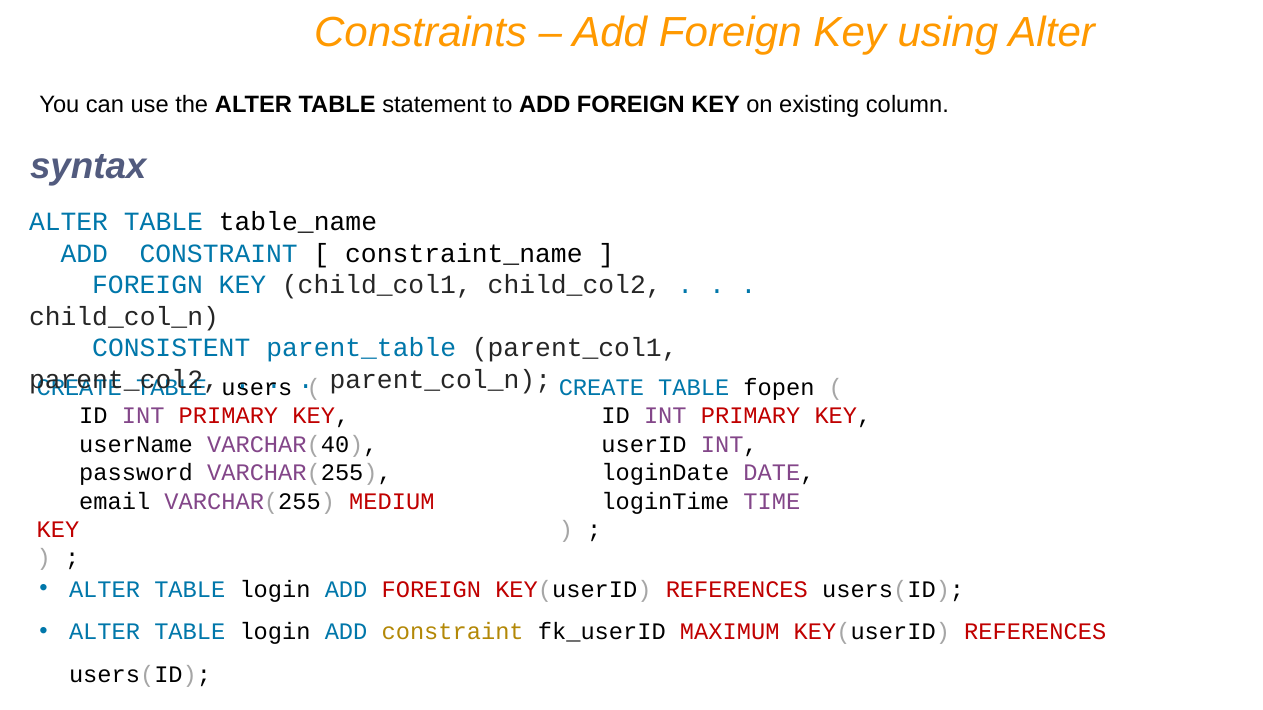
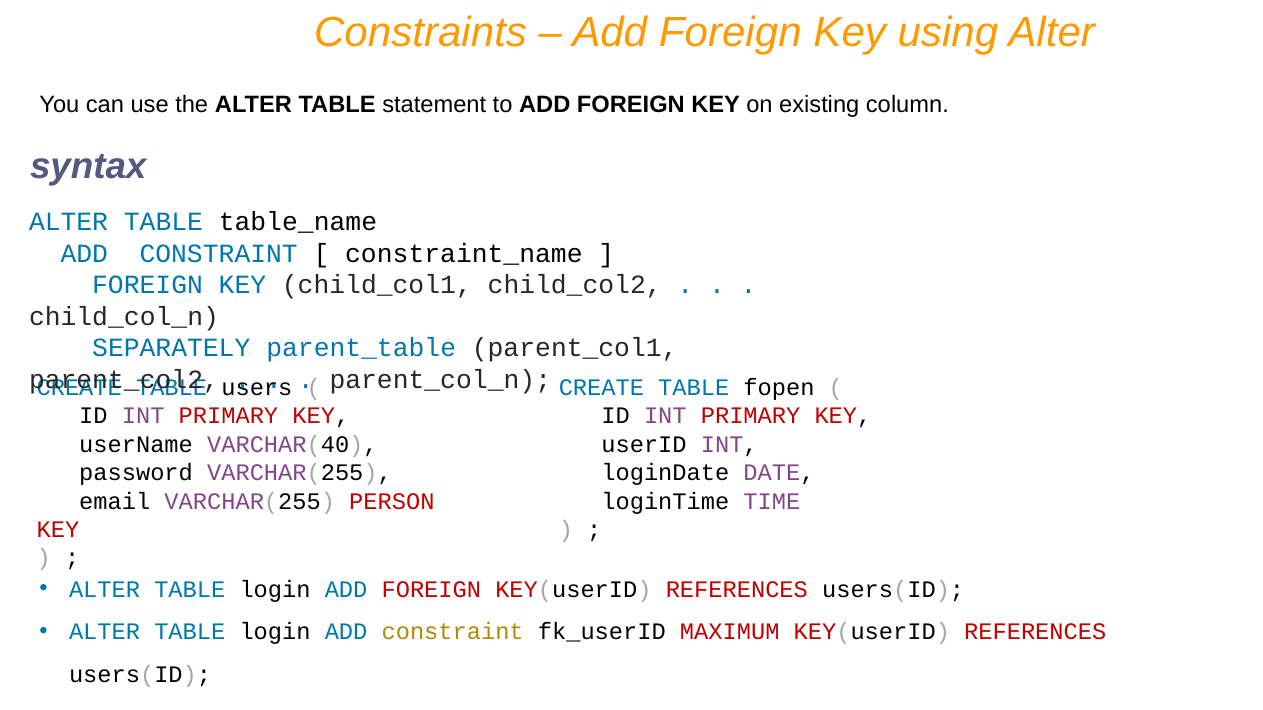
CONSISTENT: CONSISTENT -> SEPARATELY
MEDIUM: MEDIUM -> PERSON
